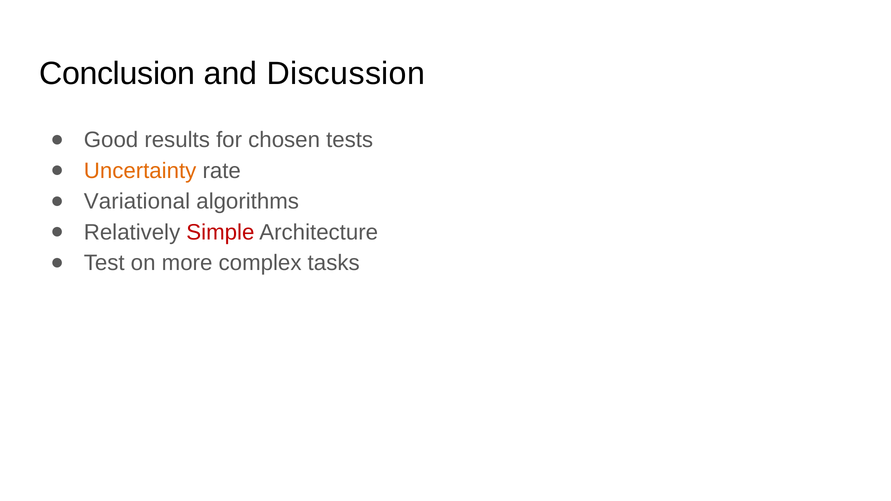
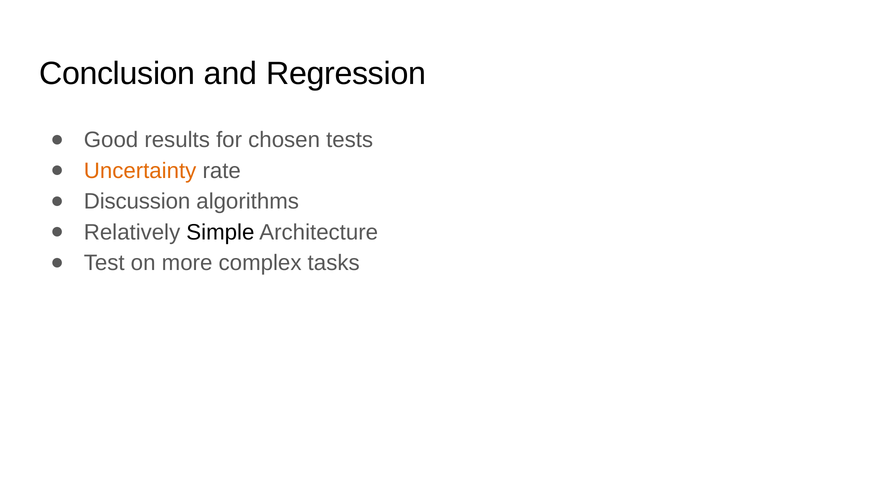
Discussion: Discussion -> Regression
Variational: Variational -> Discussion
Simple colour: red -> black
